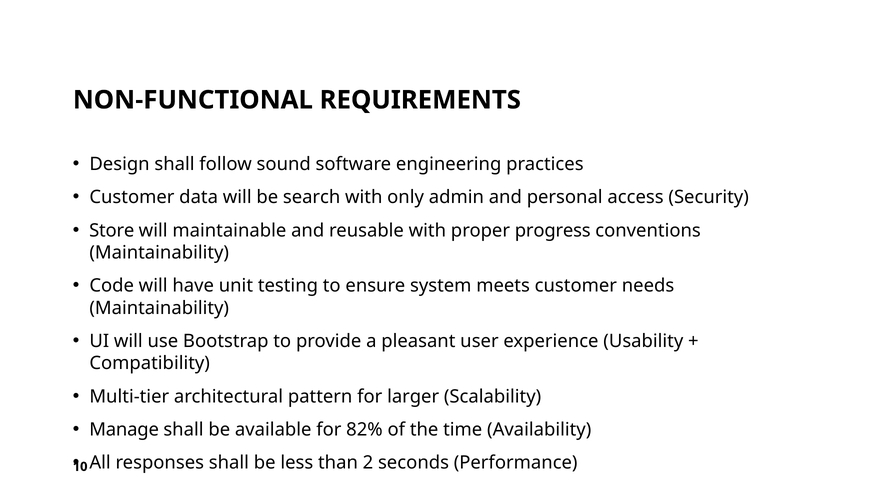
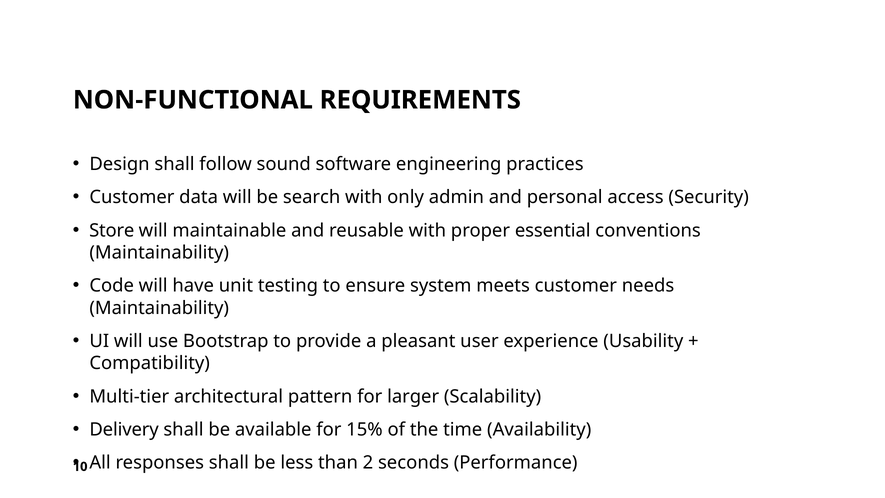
progress: progress -> essential
Manage: Manage -> Delivery
82%: 82% -> 15%
